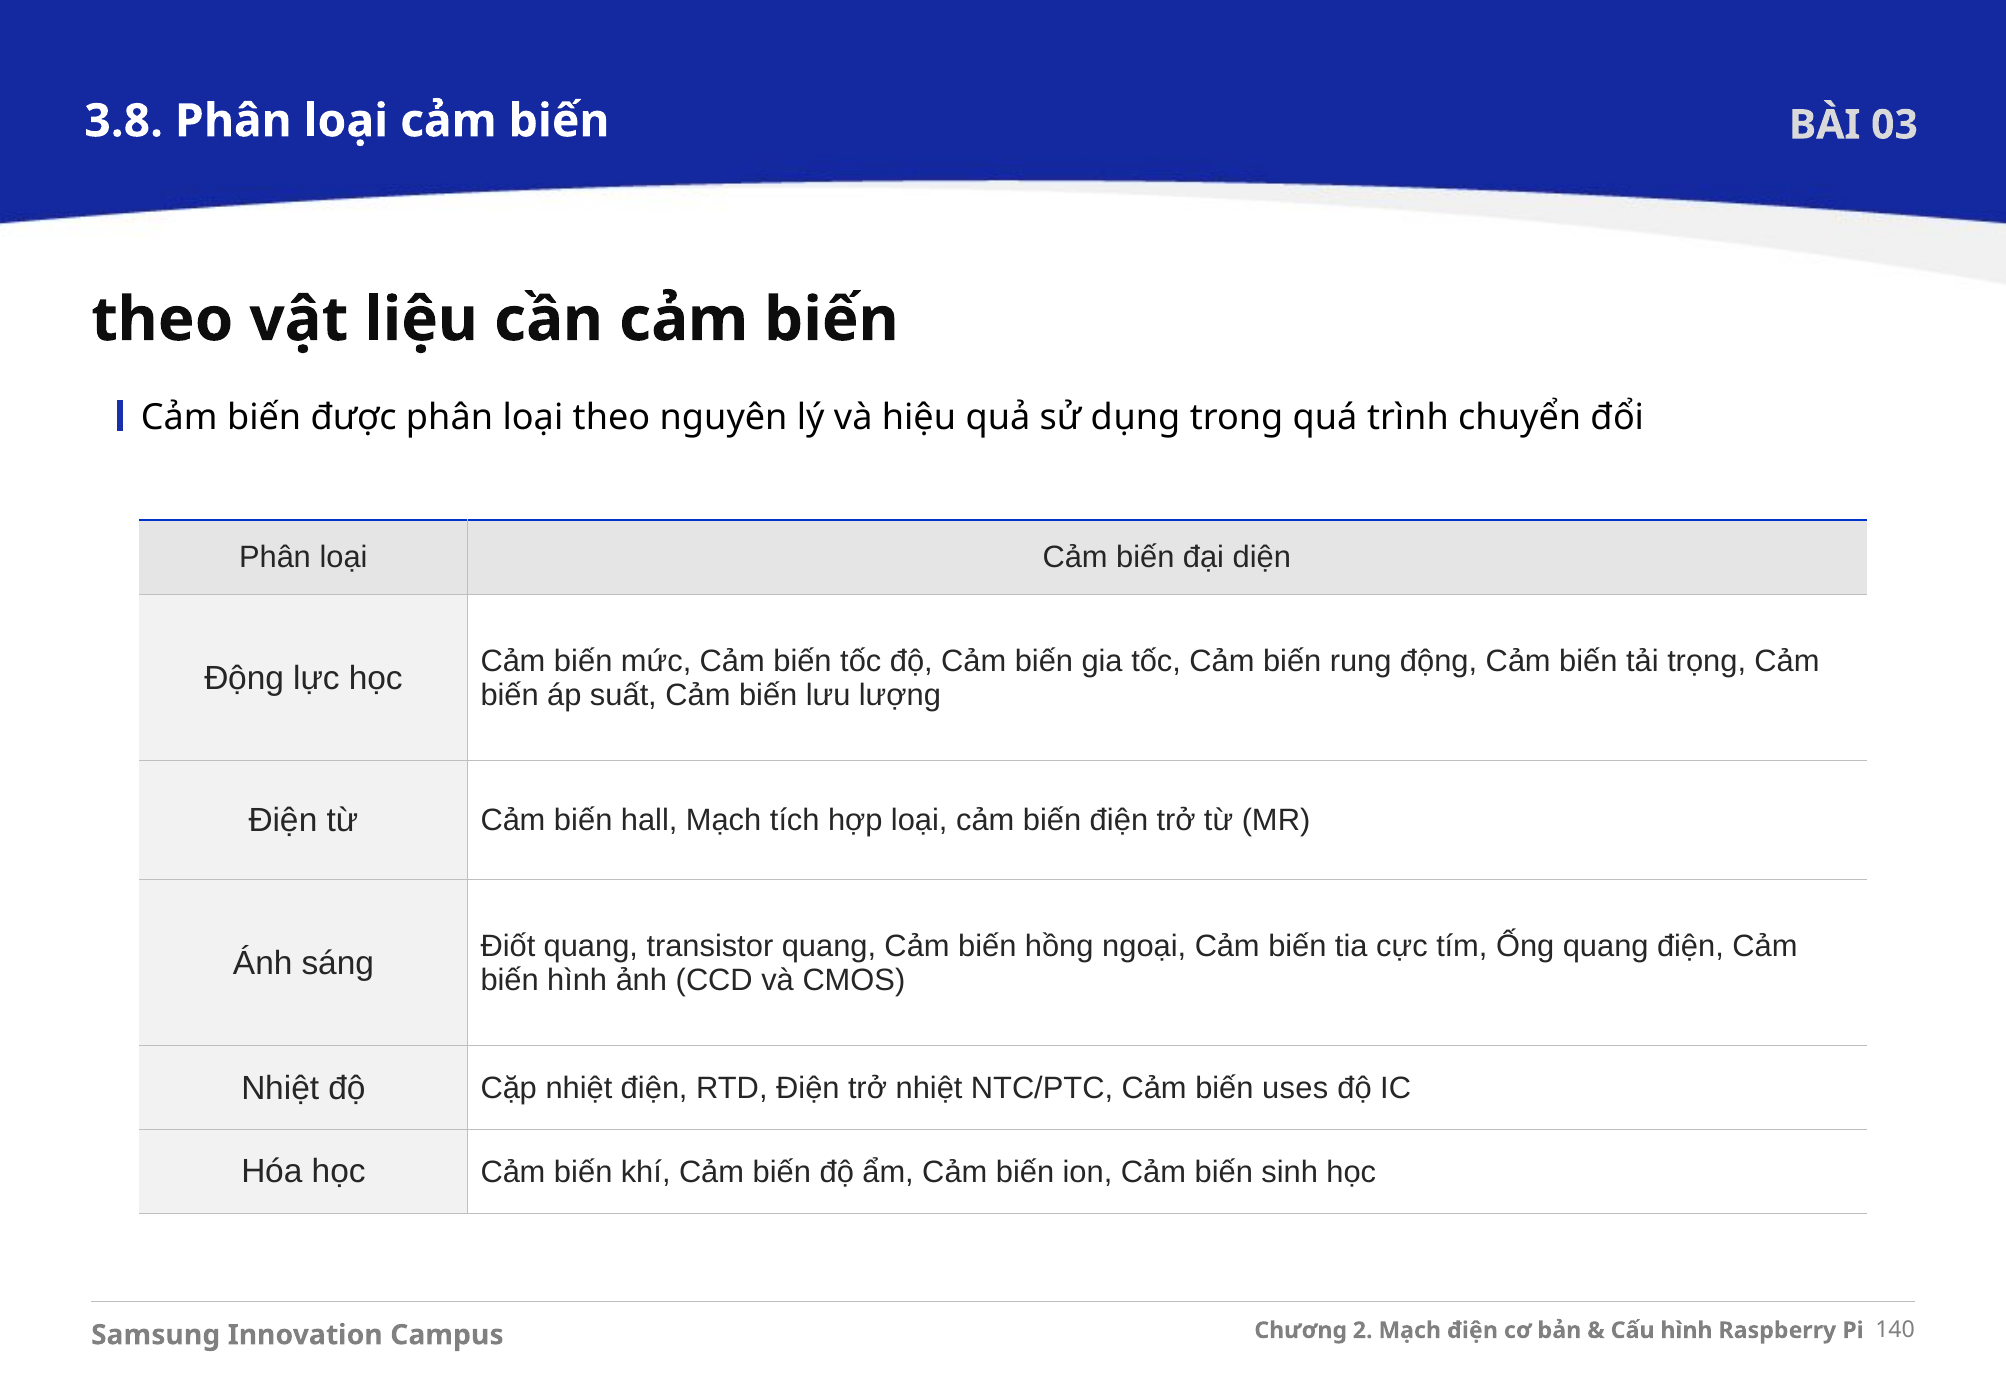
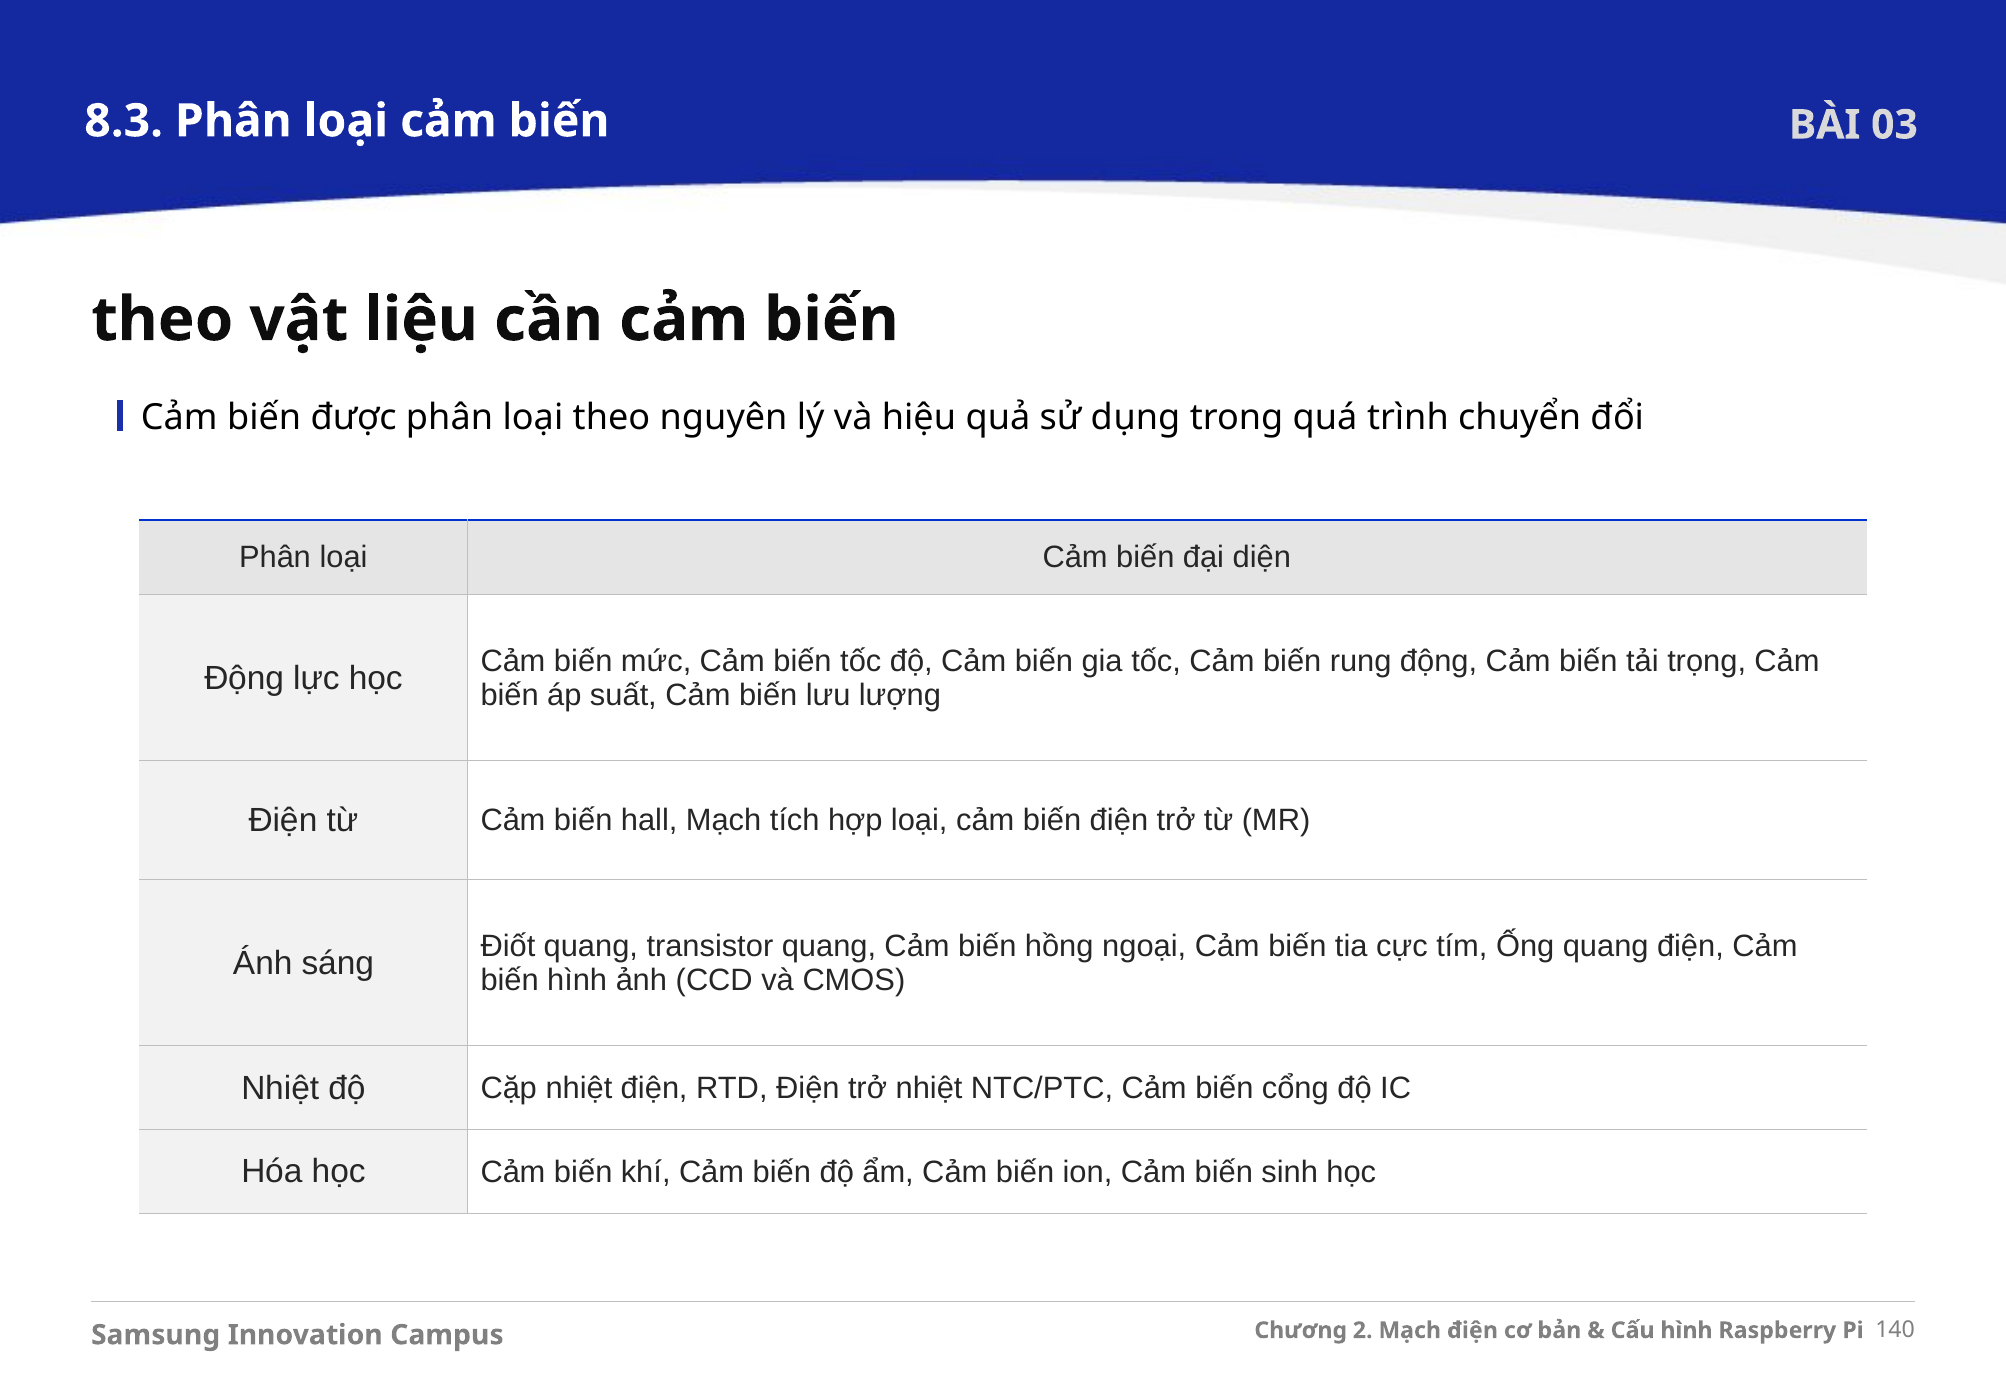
3.8: 3.8 -> 8.3
uses: uses -> cổng
